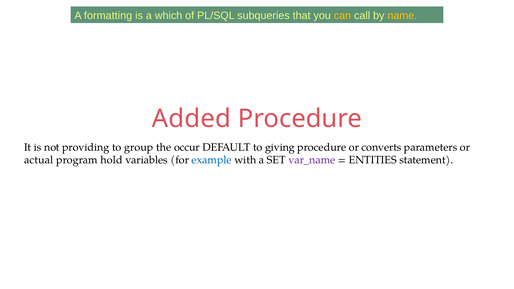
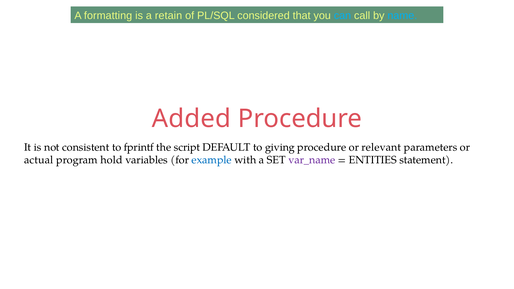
which: which -> retain
subqueries: subqueries -> considered
can colour: yellow -> light blue
name colour: yellow -> light blue
providing: providing -> consistent
group: group -> fprintf
occur: occur -> script
converts: converts -> relevant
